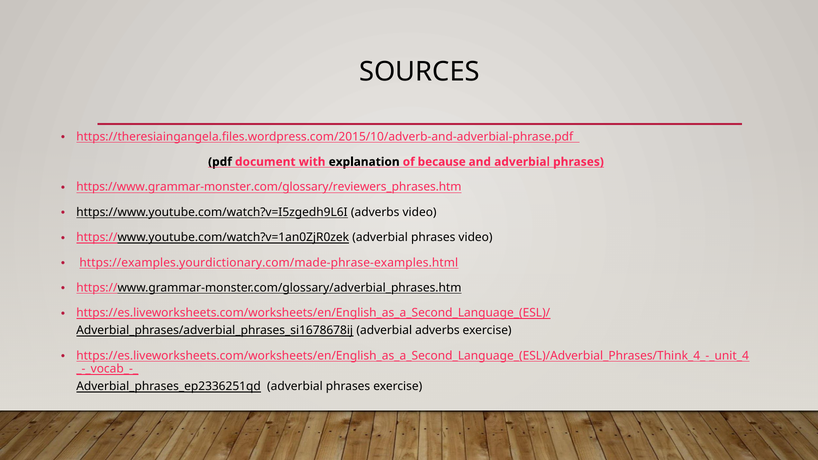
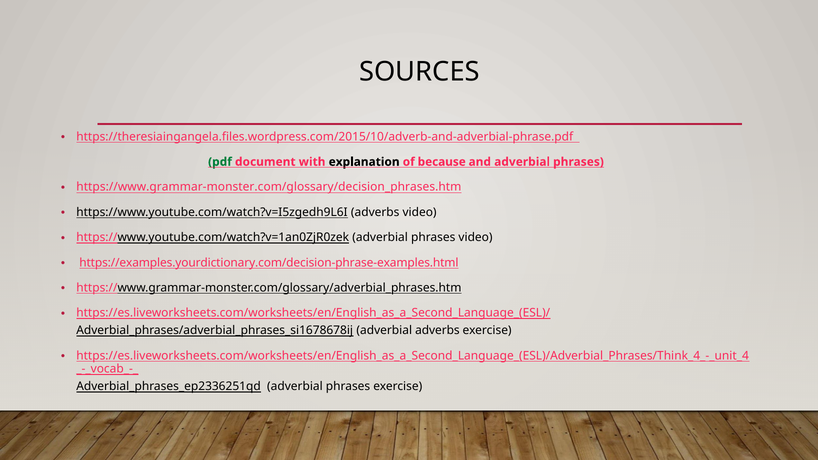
pdf colour: black -> green
https://www.grammar-monster.com/glossary/reviewers_phrases.htm: https://www.grammar-monster.com/glossary/reviewers_phrases.htm -> https://www.grammar-monster.com/glossary/decision_phrases.htm
https://examples.yourdictionary.com/made-phrase-examples.html: https://examples.yourdictionary.com/made-phrase-examples.html -> https://examples.yourdictionary.com/decision-phrase-examples.html
